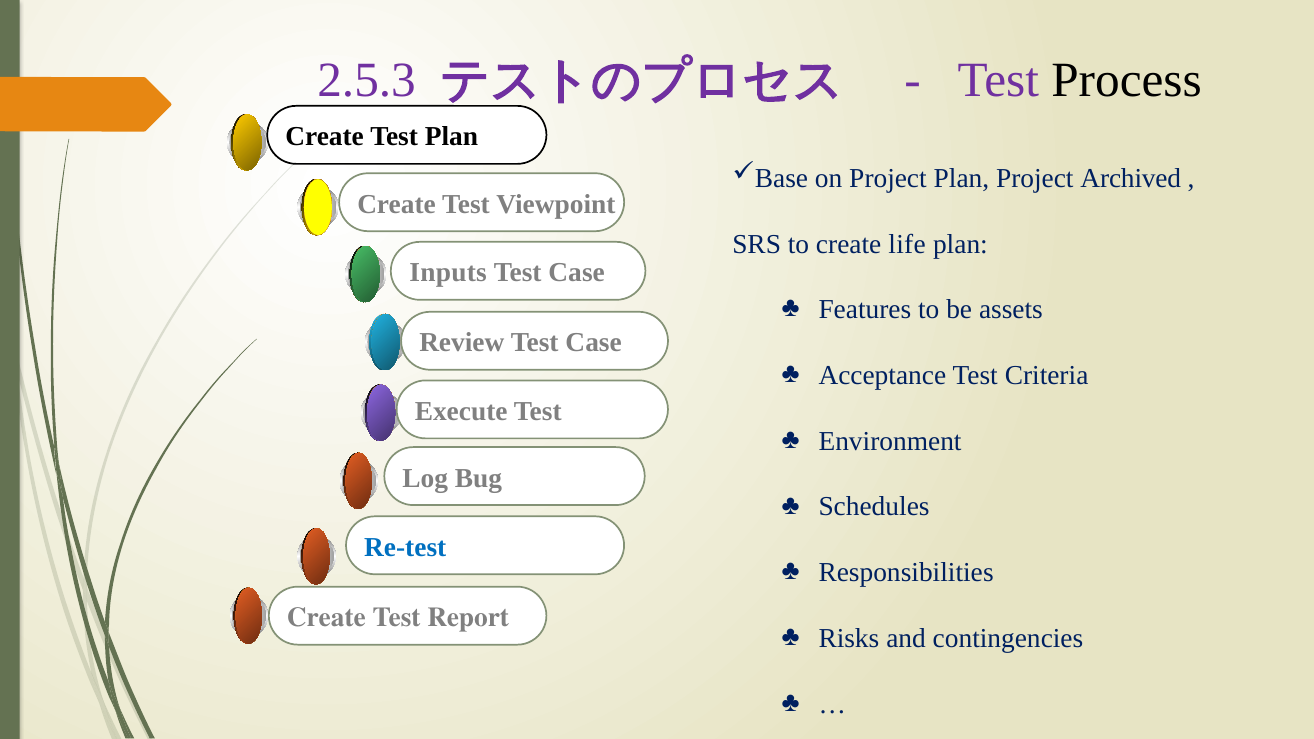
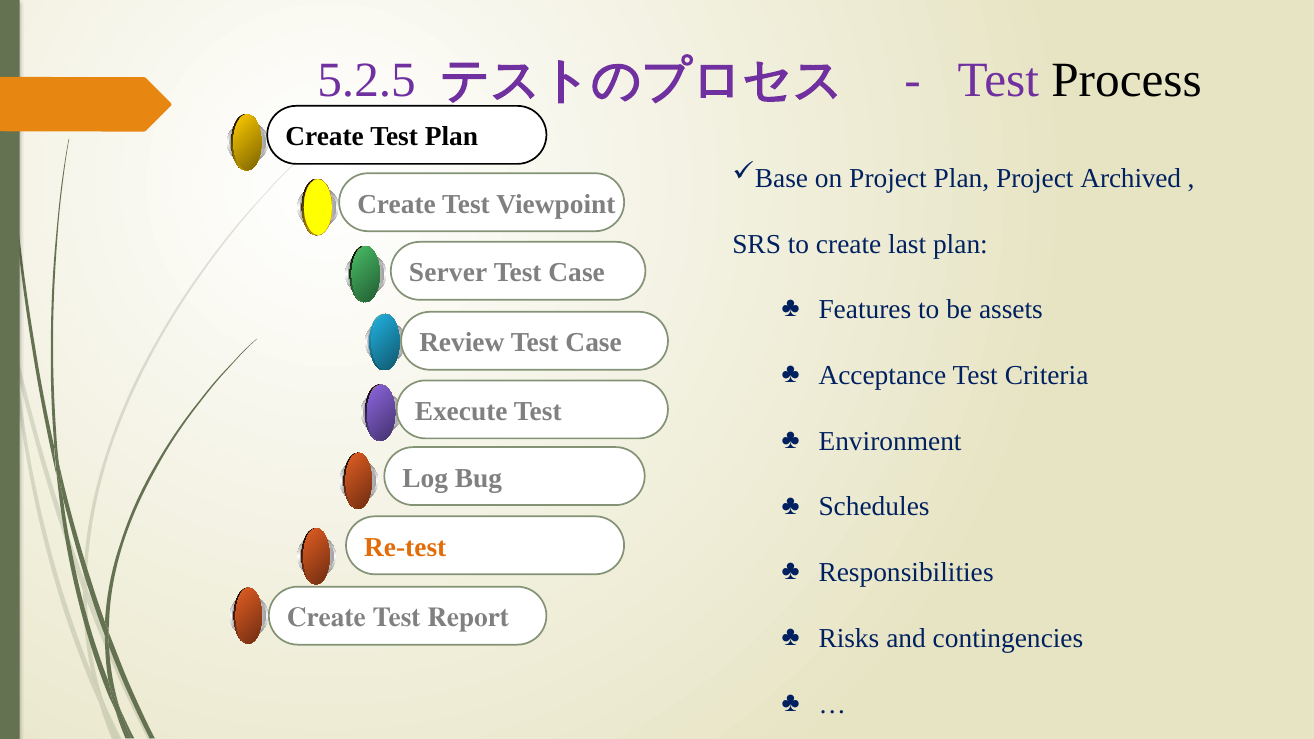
2.5.3: 2.5.3 -> 5.2.5
life: life -> last
Inputs: Inputs -> Server
Re-test colour: blue -> orange
